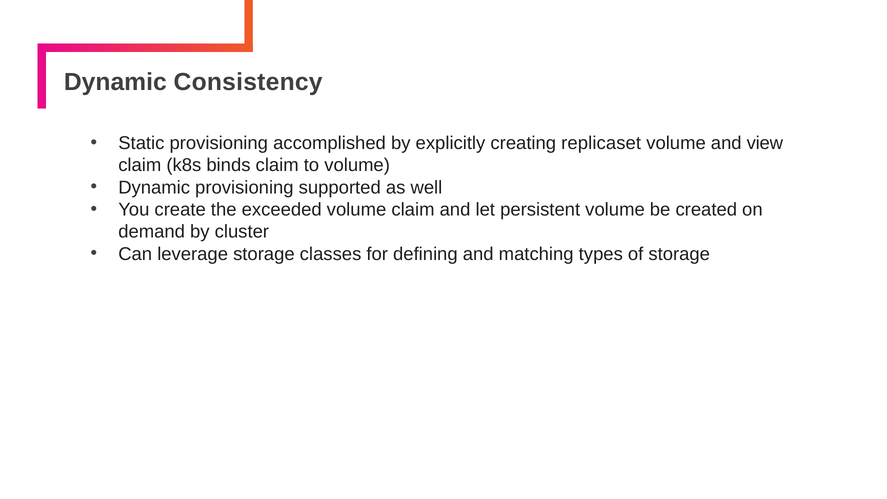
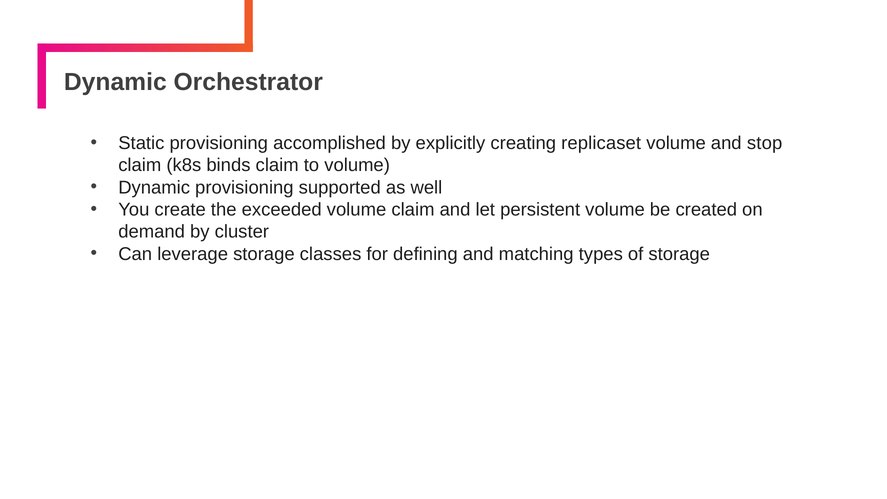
Consistency: Consistency -> Orchestrator
view: view -> stop
